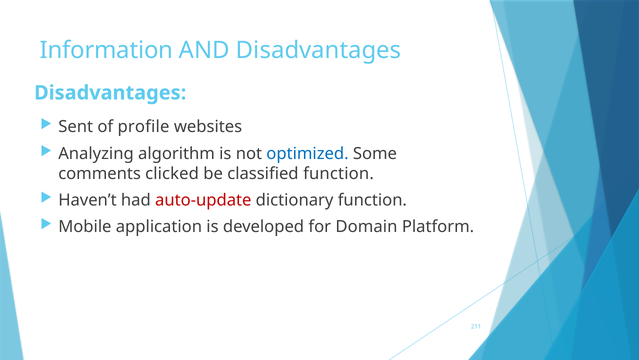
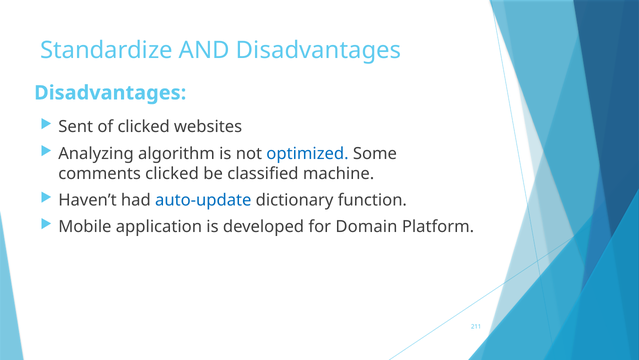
Information: Information -> Standardize
of profile: profile -> clicked
classified function: function -> machine
auto-update colour: red -> blue
